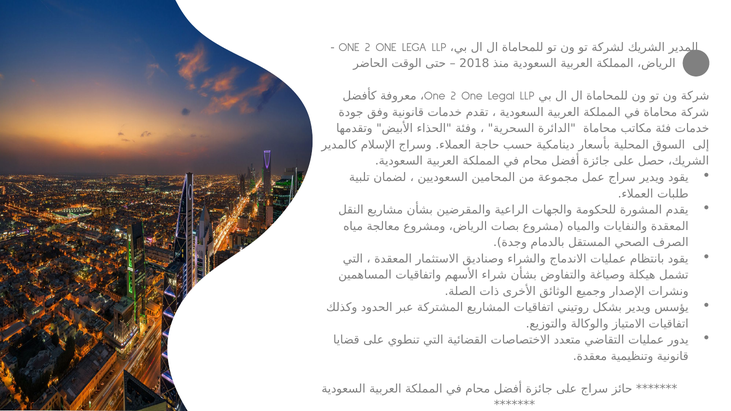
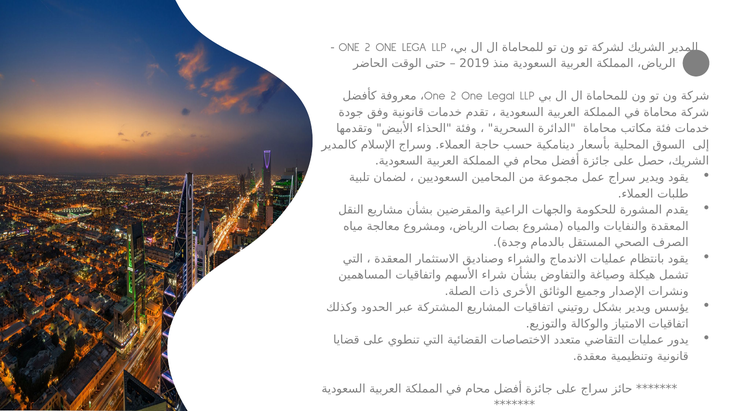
2018: 2018 -> 2019
